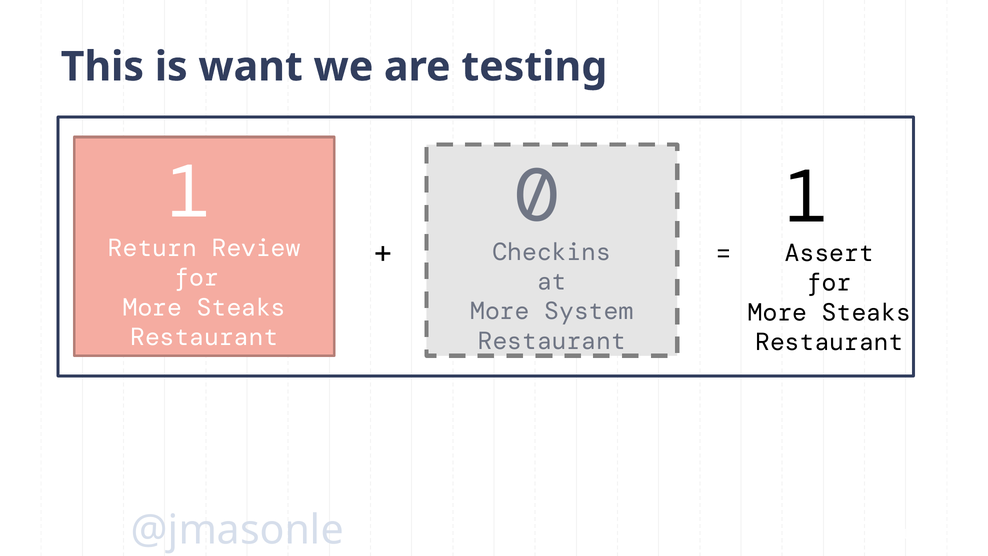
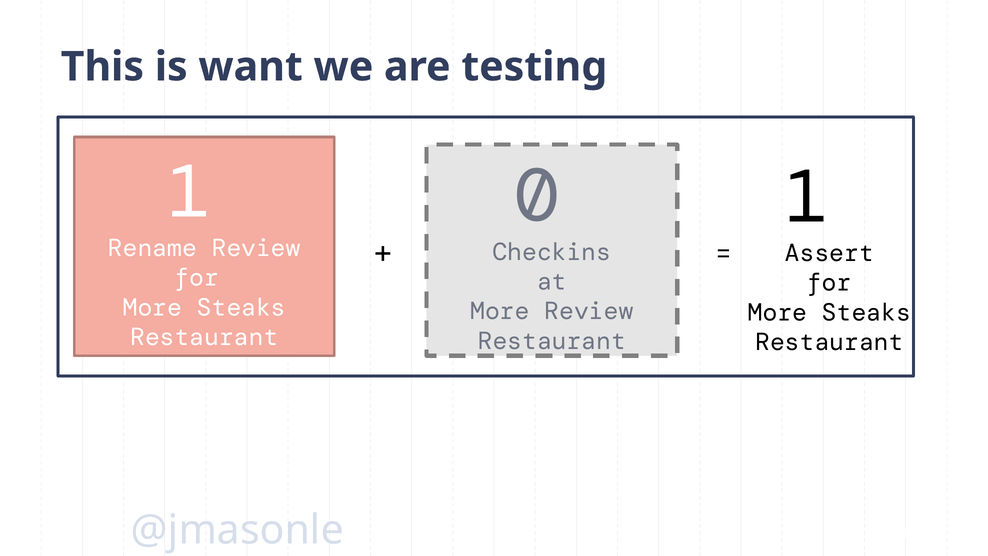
Return: Return -> Rename
More System: System -> Review
